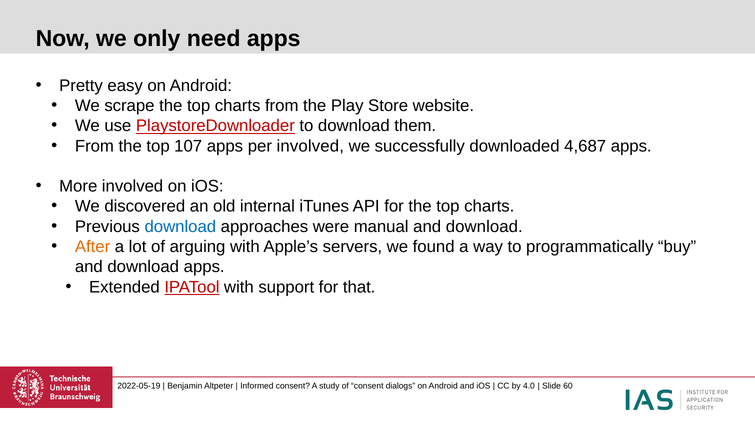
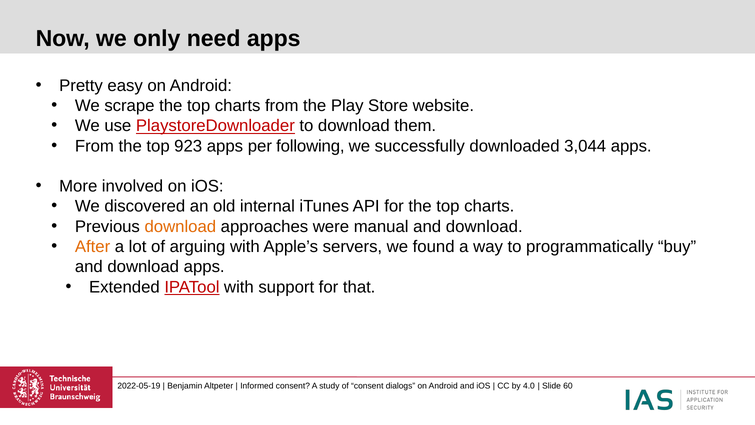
107: 107 -> 923
per involved: involved -> following
4,687: 4,687 -> 3,044
download at (180, 226) colour: blue -> orange
